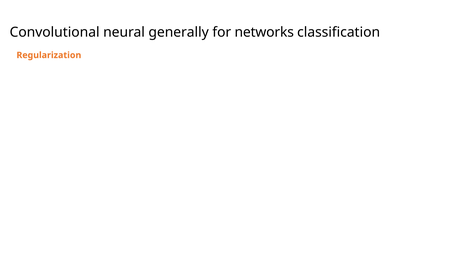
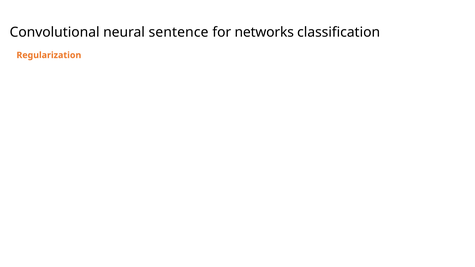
generally: generally -> sentence
